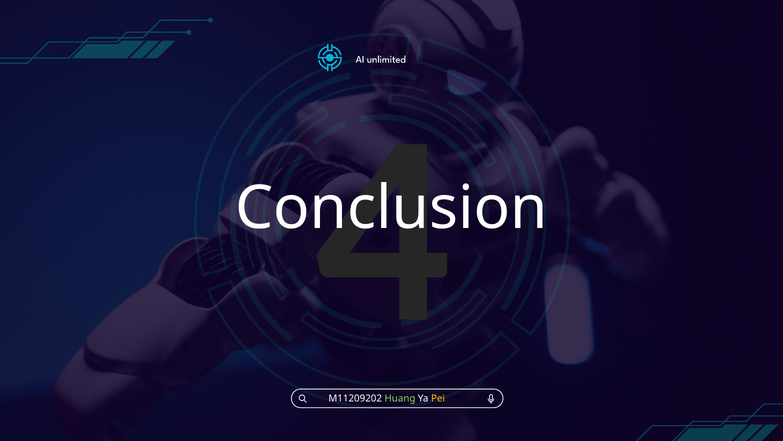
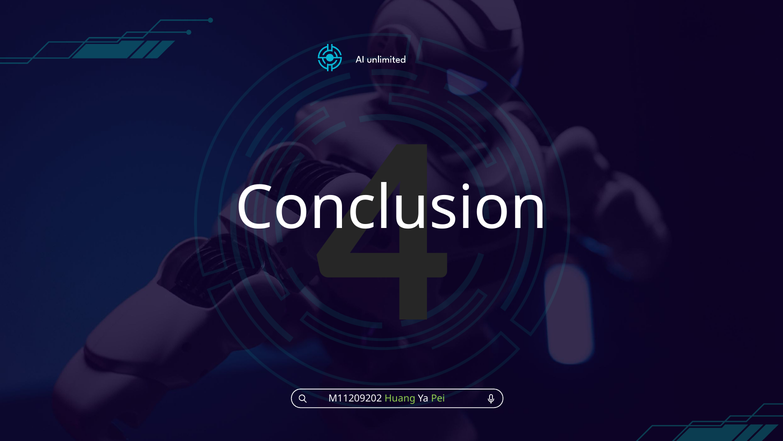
Pei colour: yellow -> light green
